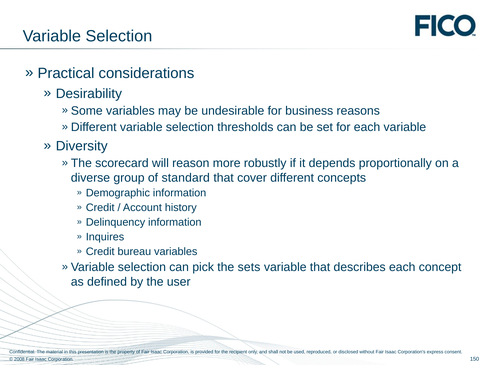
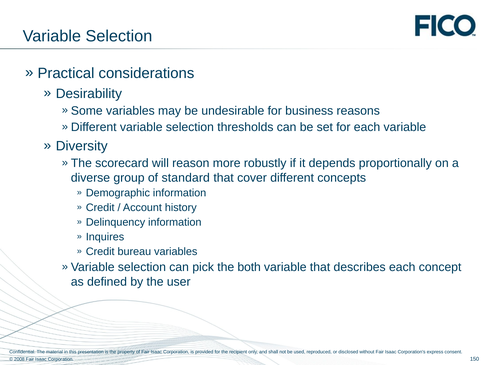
sets: sets -> both
